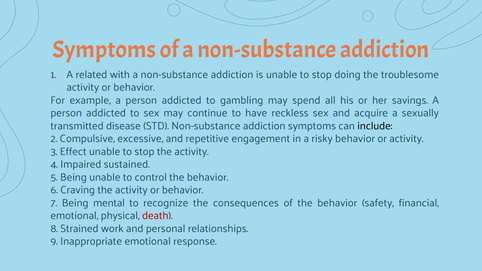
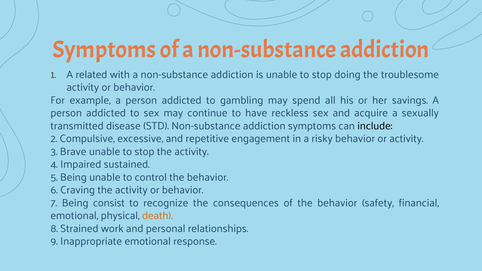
Effect: Effect -> Brave
mental: mental -> consist
death colour: red -> orange
